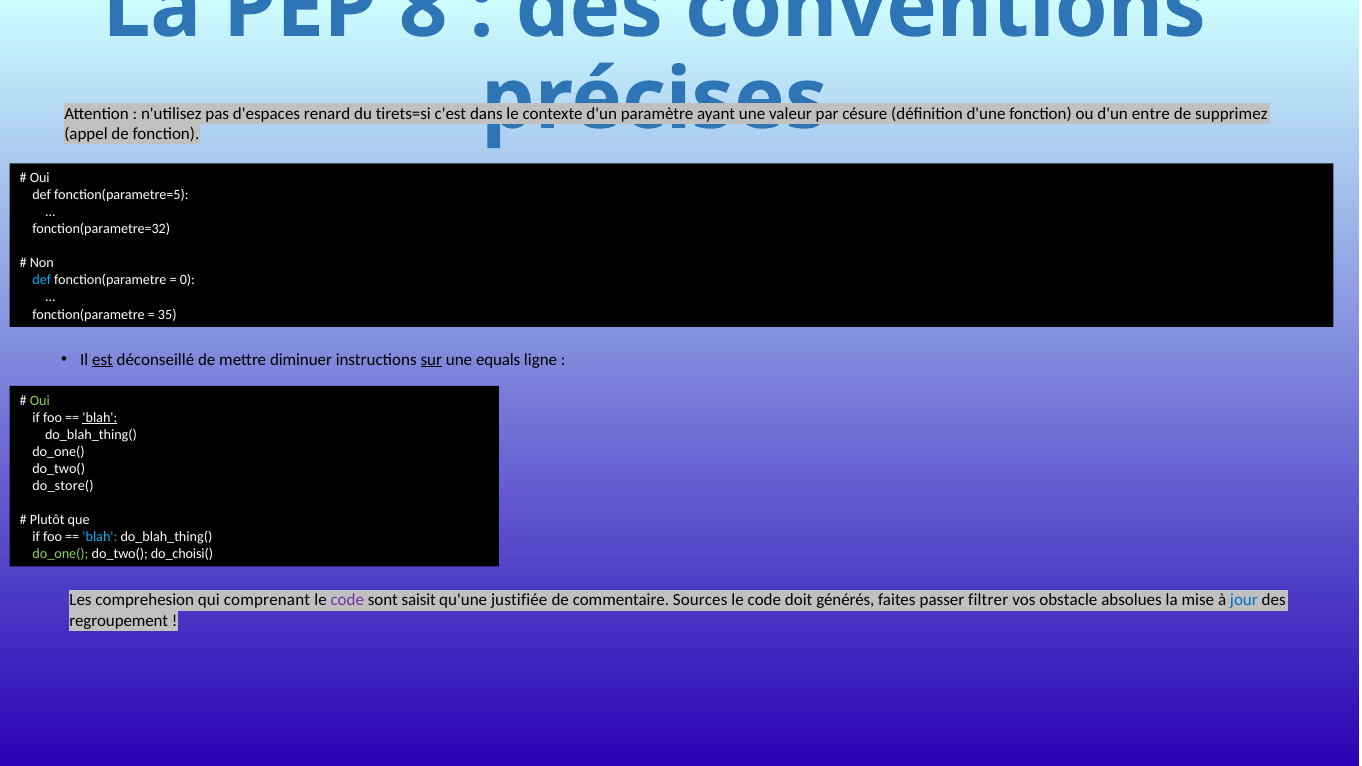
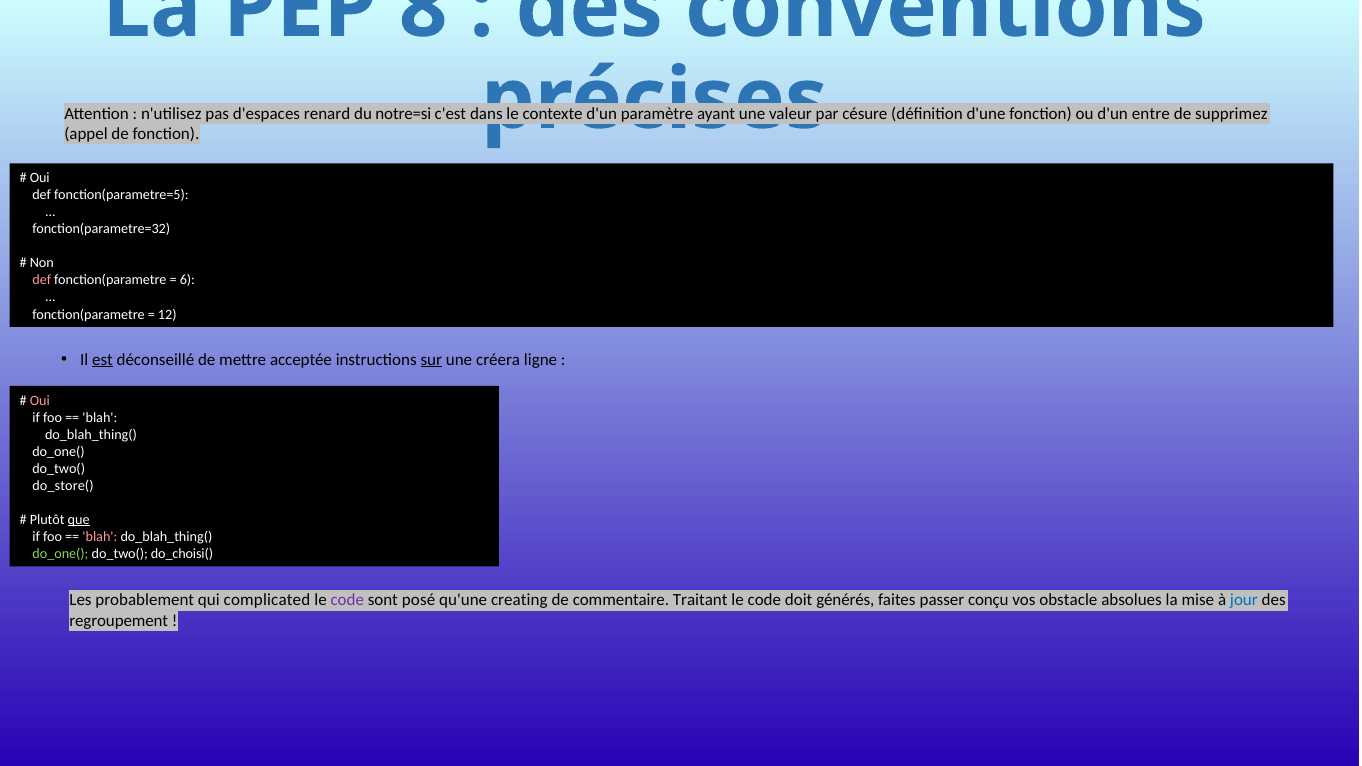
tirets=si: tirets=si -> notre=si
def at (42, 280) colour: light blue -> pink
0: 0 -> 6
35: 35 -> 12
diminuer: diminuer -> acceptée
equals: equals -> créera
Oui at (40, 400) colour: light green -> pink
blah at (100, 418) underline: present -> none
que underline: none -> present
blah at (100, 537) colour: light blue -> pink
comprehesion: comprehesion -> probablement
comprenant: comprenant -> complicated
saisit: saisit -> posé
justifiée: justifiée -> creating
Sources: Sources -> Traitant
filtrer: filtrer -> conçu
